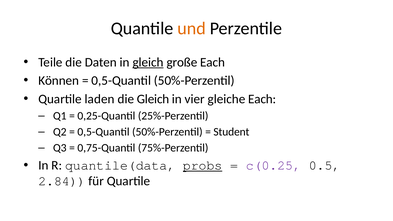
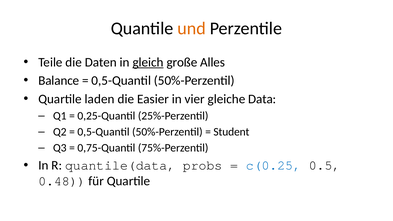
große Each: Each -> Alles
Können: Können -> Balance
die Gleich: Gleich -> Easier
gleiche Each: Each -> Data
probs underline: present -> none
c(0.25 colour: purple -> blue
2.84: 2.84 -> 0.48
